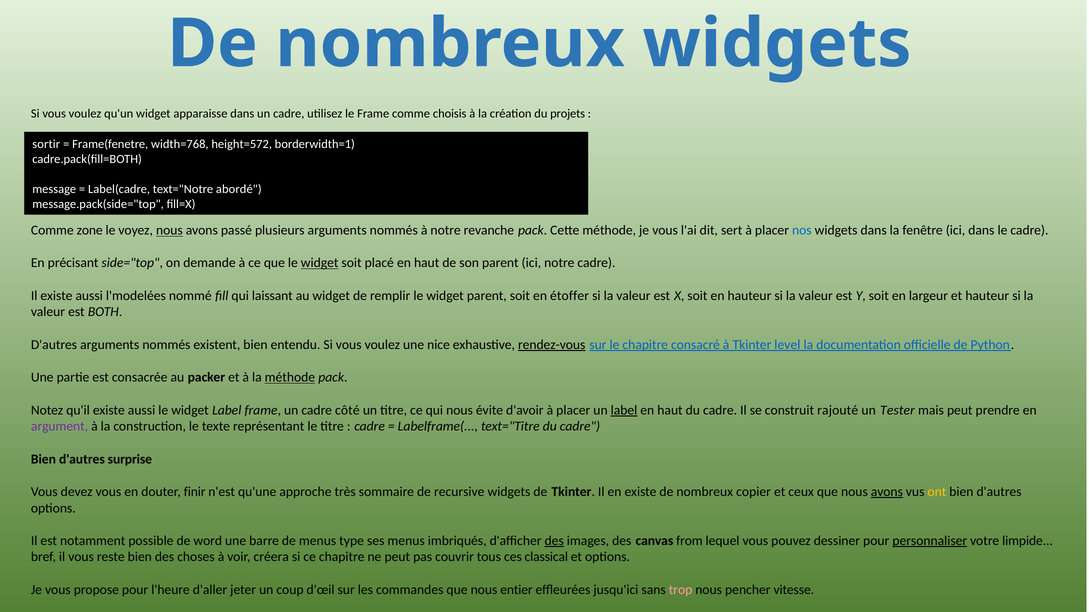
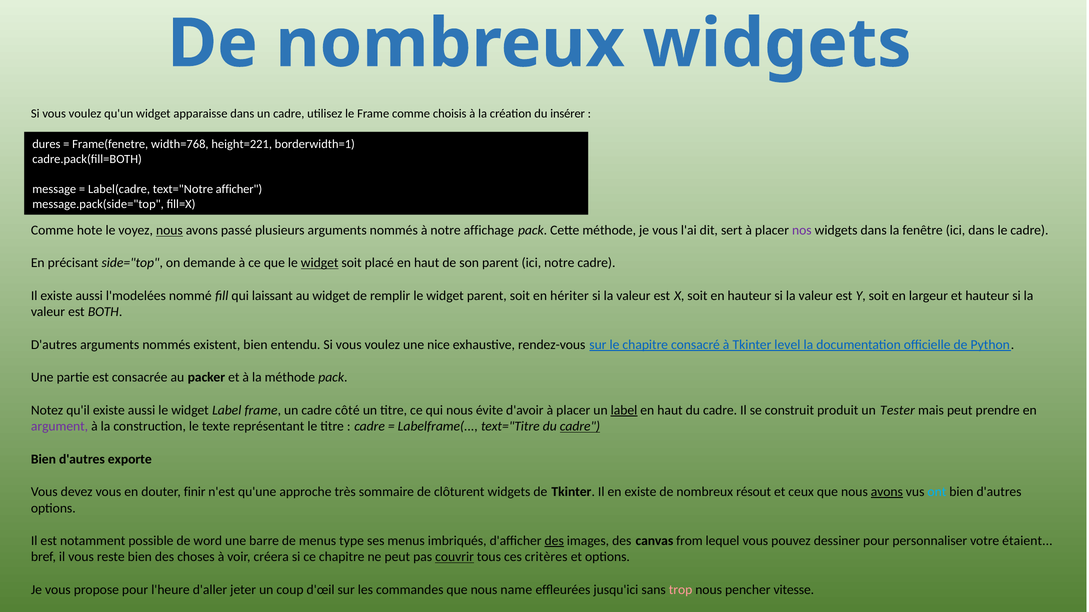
projets: projets -> insérer
sortir: sortir -> dures
height=572: height=572 -> height=221
abordé: abordé -> afficher
zone: zone -> hote
revanche: revanche -> affichage
nos colour: blue -> purple
étoffer: étoffer -> hériter
rendez-vous underline: present -> none
méthode at (290, 378) underline: present -> none
rajouté: rajouté -> produit
cadre at (580, 427) underline: none -> present
surprise: surprise -> exporte
recursive: recursive -> clôturent
copier: copier -> résout
ont colour: yellow -> light blue
personnaliser underline: present -> none
limpide: limpide -> étaient
couvrir underline: none -> present
classical: classical -> critères
entier: entier -> name
